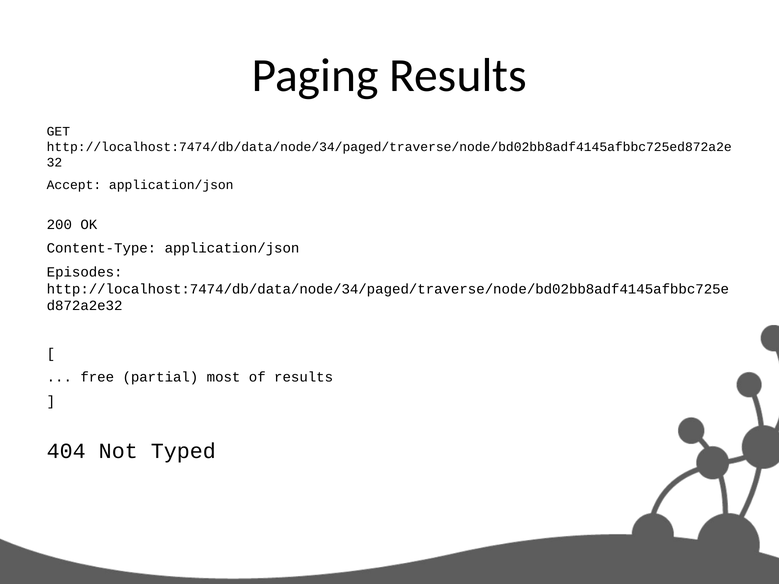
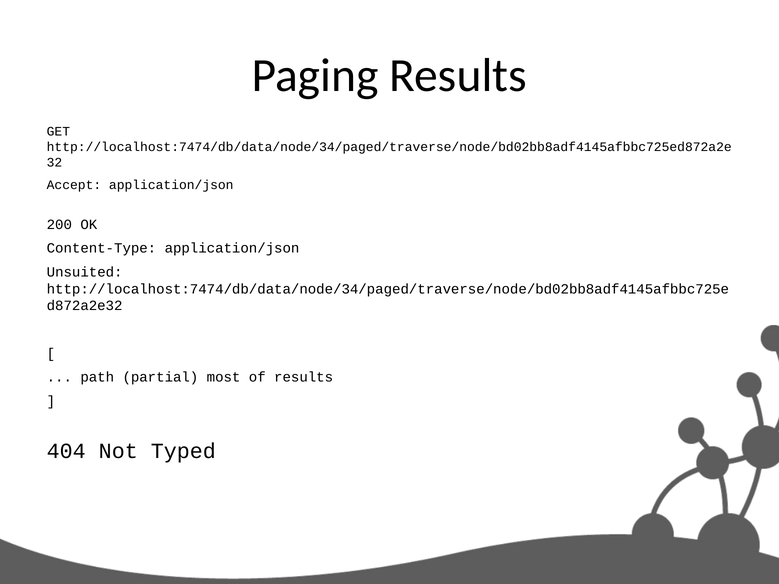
Episodes: Episodes -> Unsuited
free: free -> path
